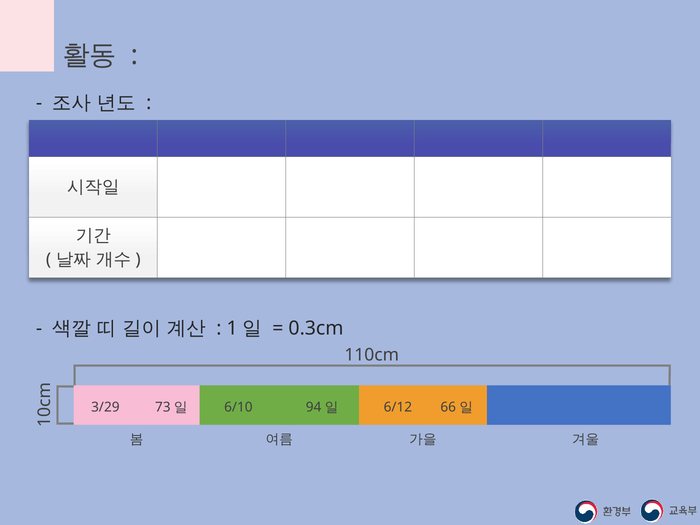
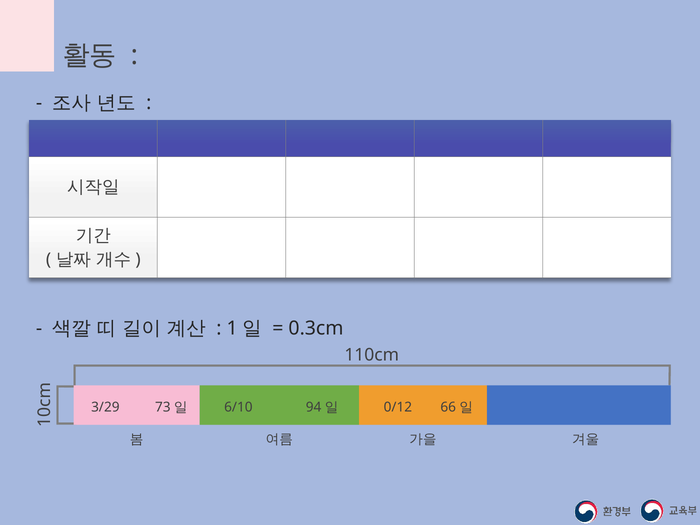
6/12: 6/12 -> 0/12
